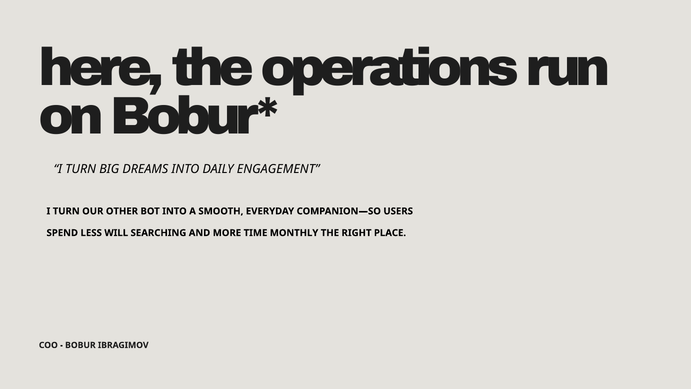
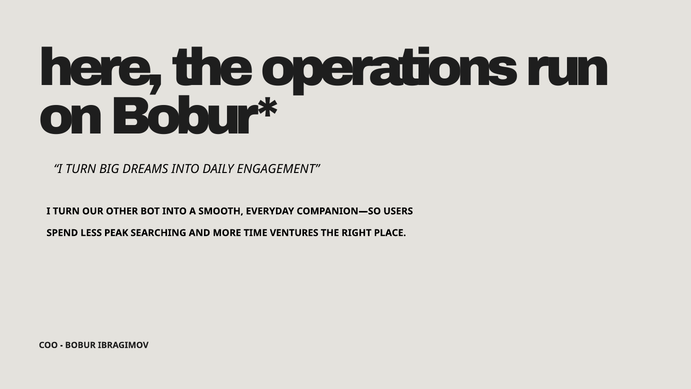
WILL: WILL -> PEAK
MONTHLY: MONTHLY -> VENTURES
